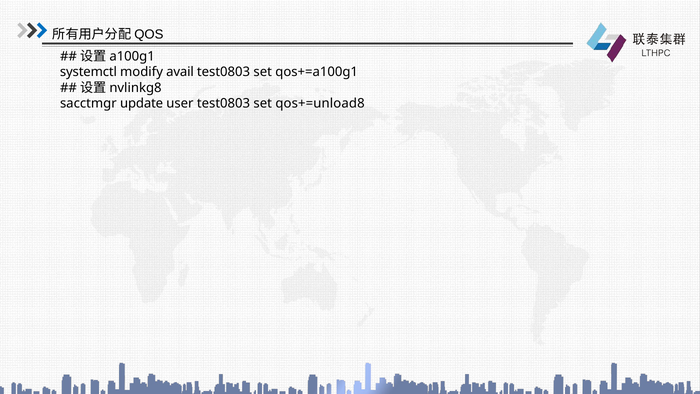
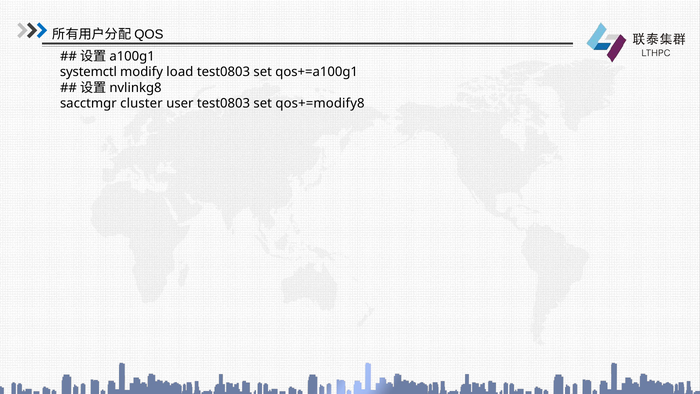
avail: avail -> load
update: update -> cluster
qos+=unload8: qos+=unload8 -> qos+=modify8
